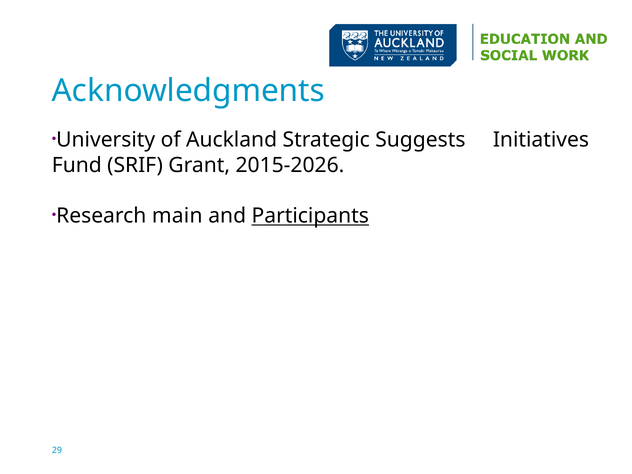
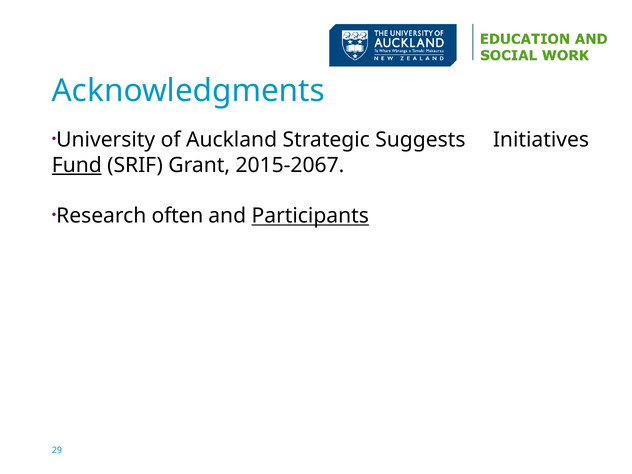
Fund underline: none -> present
2015-2026: 2015-2026 -> 2015-2067
main: main -> often
